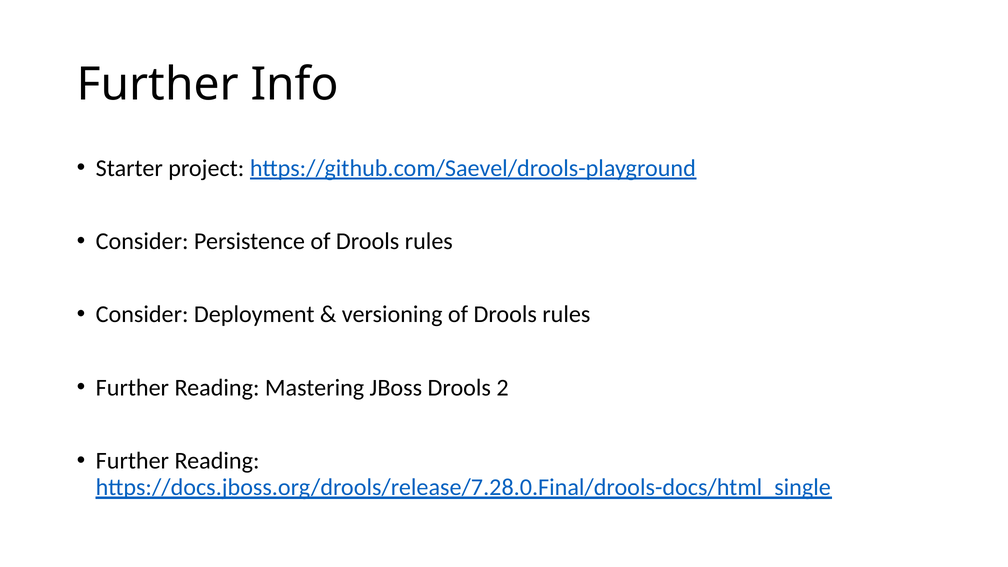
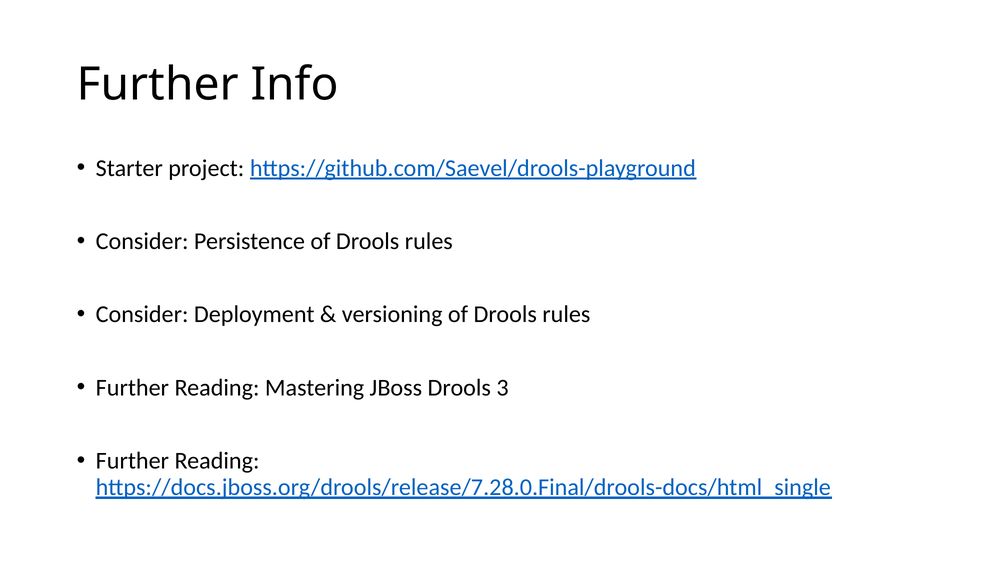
2: 2 -> 3
